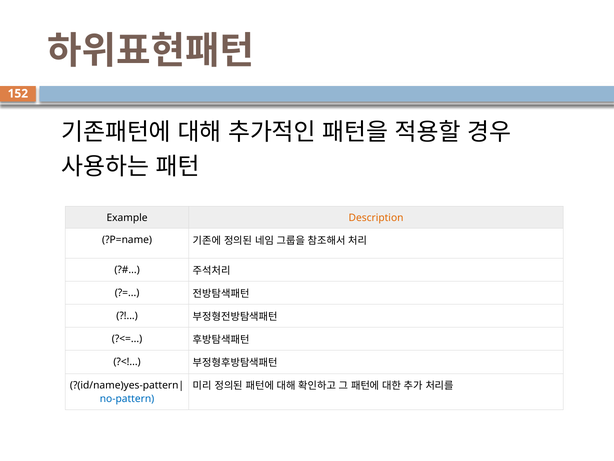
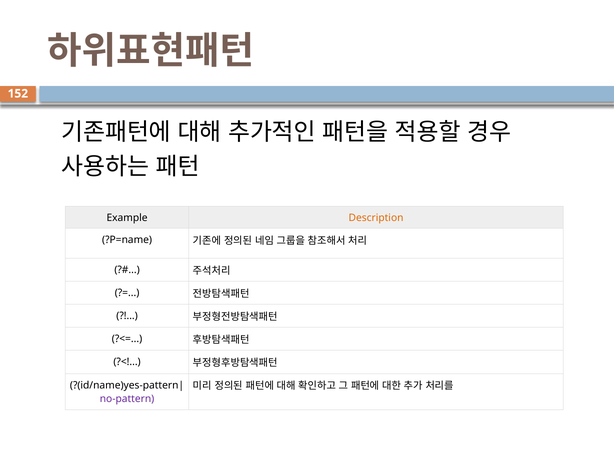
no-pattern colour: blue -> purple
